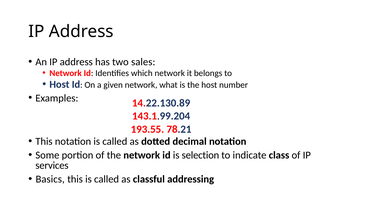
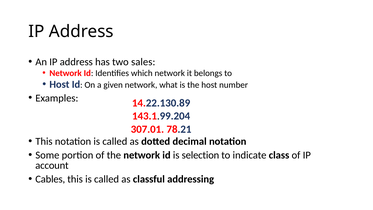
193.55: 193.55 -> 307.01
services: services -> account
Basics: Basics -> Cables
